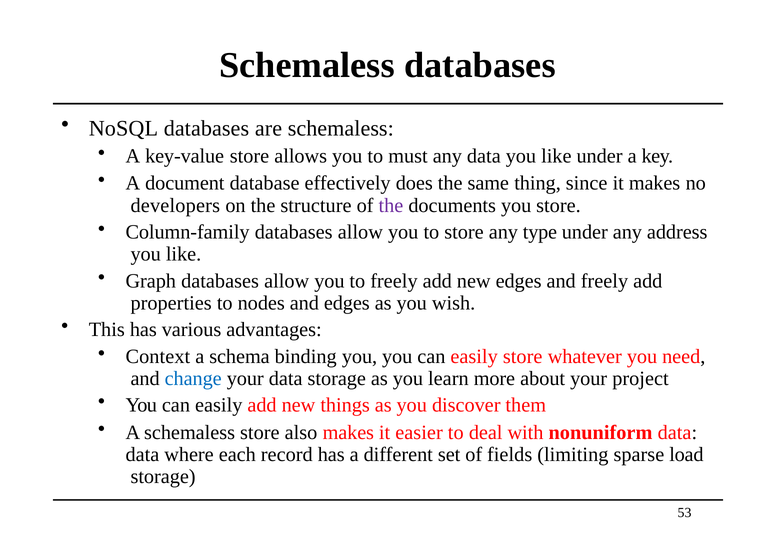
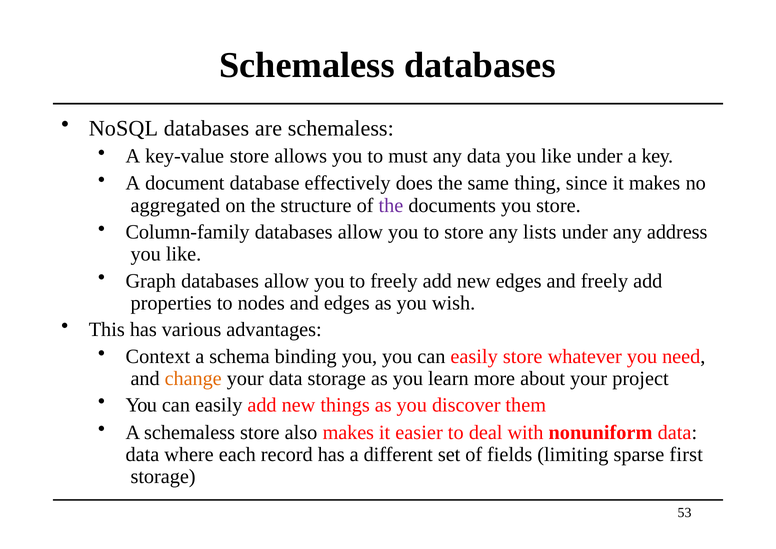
developers: developers -> aggregated
type: type -> lists
change colour: blue -> orange
load: load -> first
